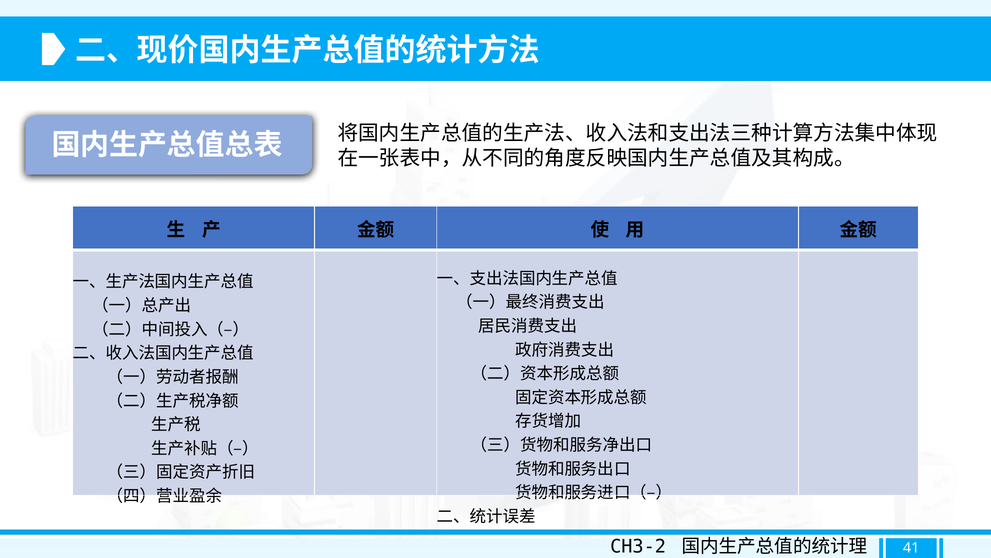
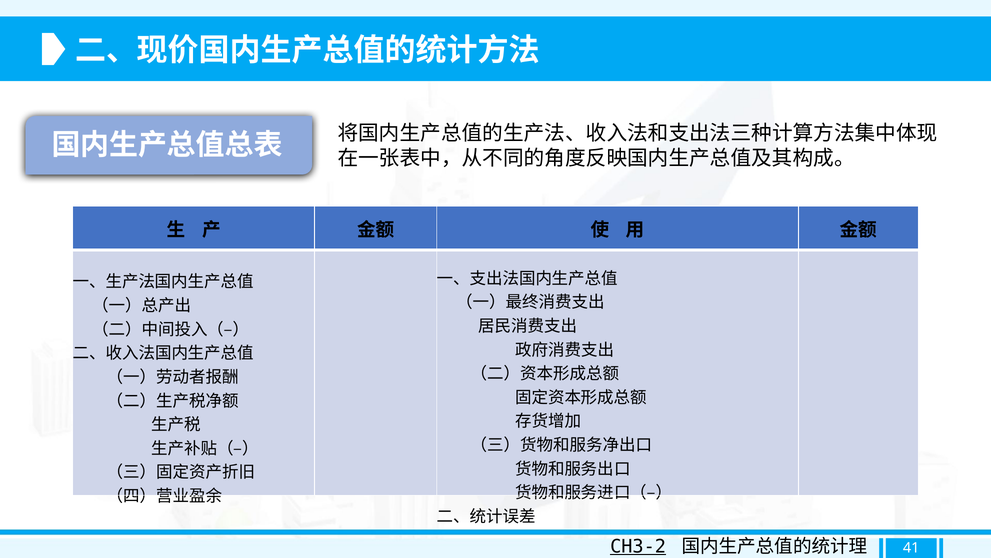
CH3-2 underline: none -> present
